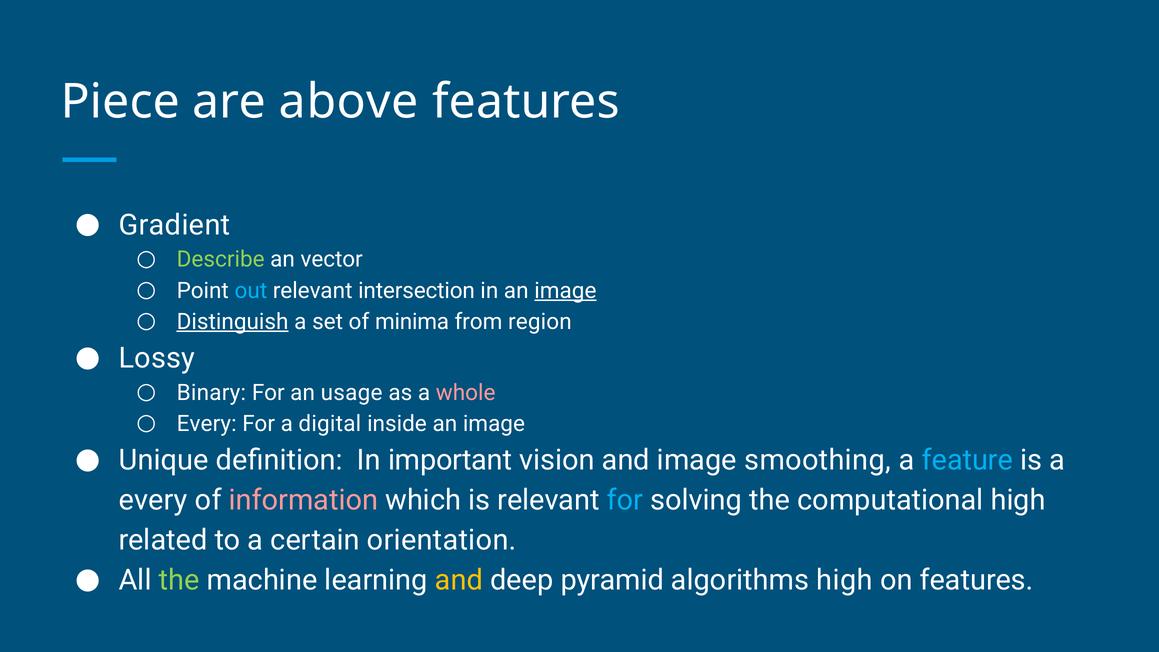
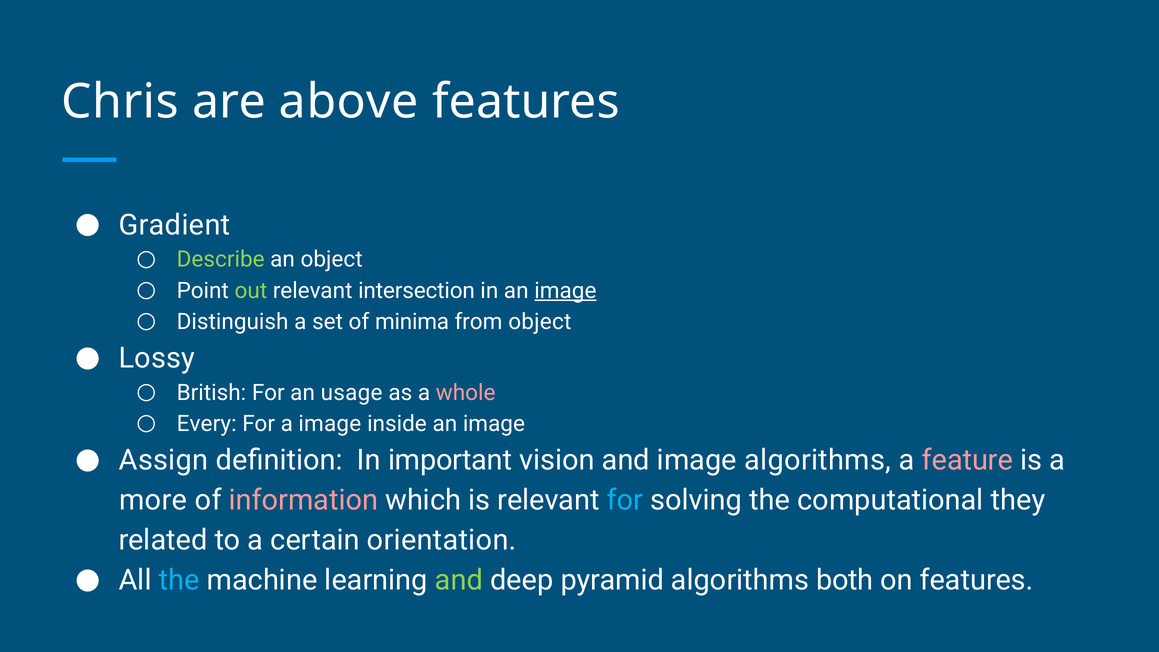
Piece: Piece -> Chris
an vector: vector -> object
out colour: light blue -> light green
Distinguish underline: present -> none
from region: region -> object
Binary: Binary -> British
a digital: digital -> image
Unique: Unique -> Assign
image smoothing: smoothing -> algorithms
feature colour: light blue -> pink
every at (153, 500): every -> more
computational high: high -> they
the at (179, 580) colour: light green -> light blue
and at (459, 580) colour: yellow -> light green
algorithms high: high -> both
